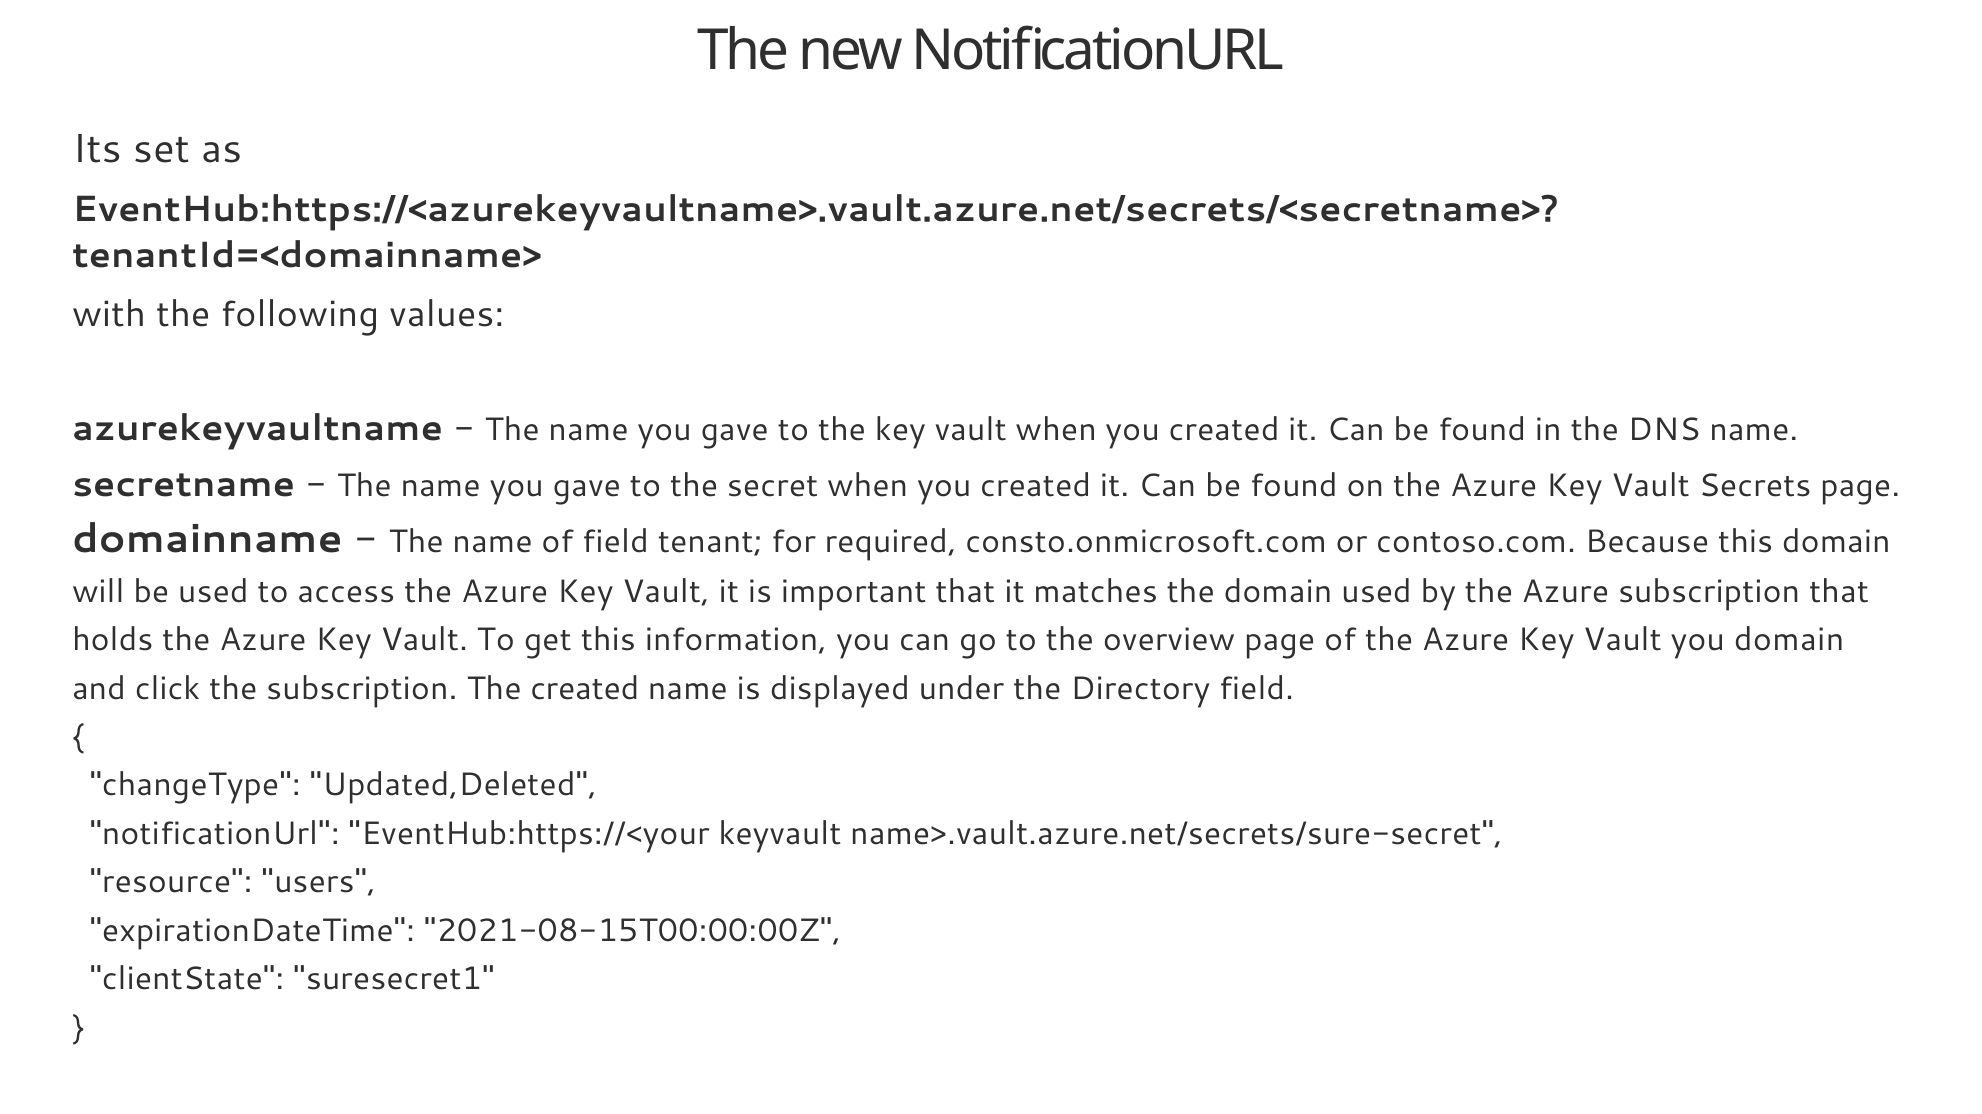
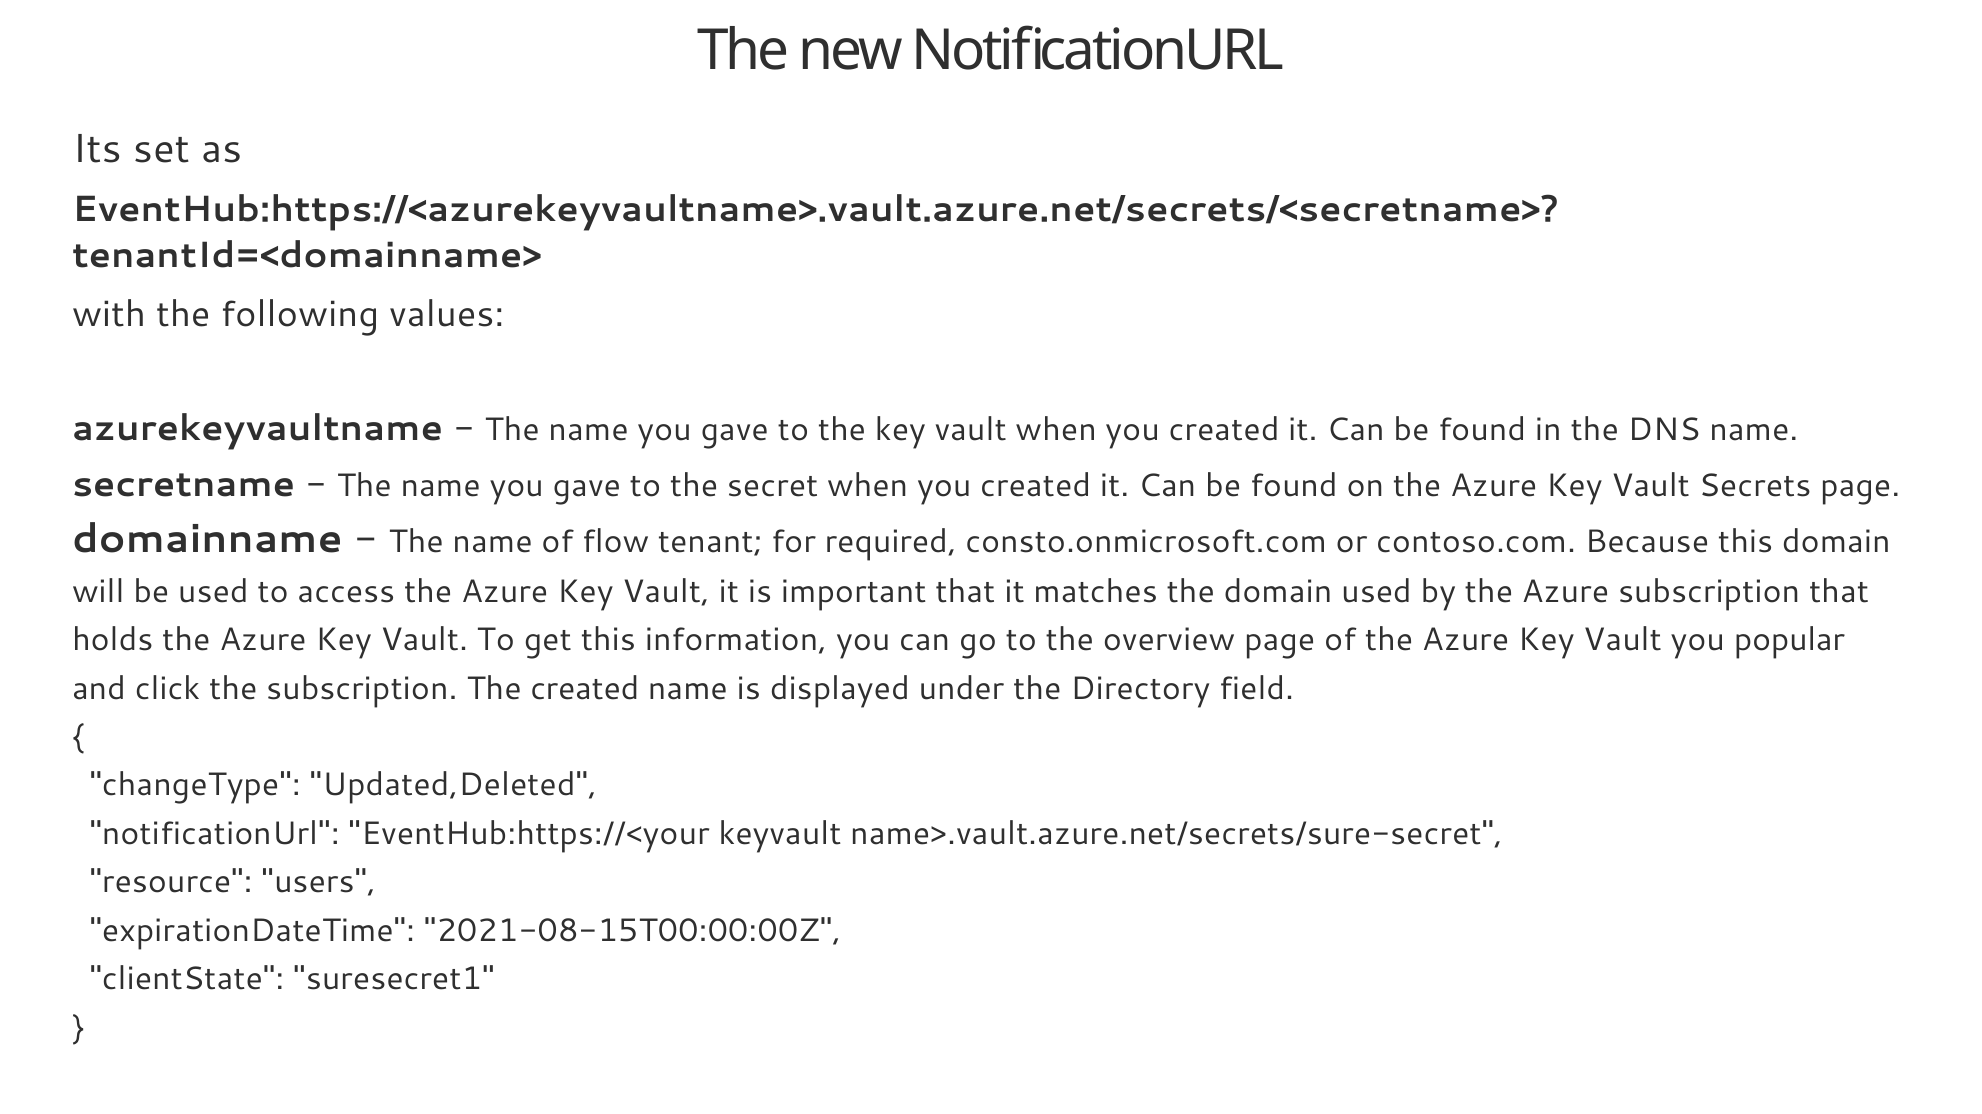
of field: field -> flow
you domain: domain -> popular
